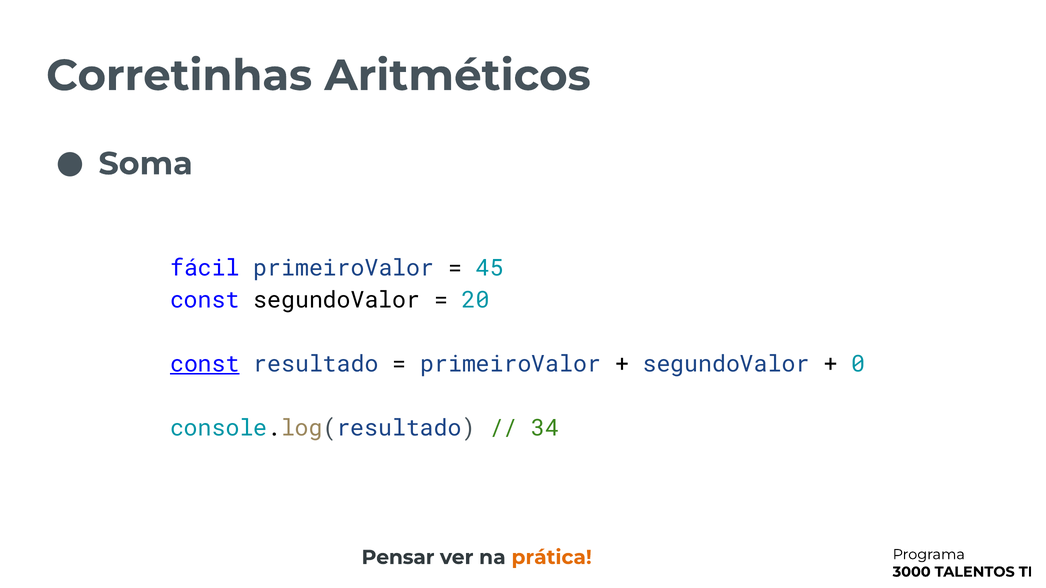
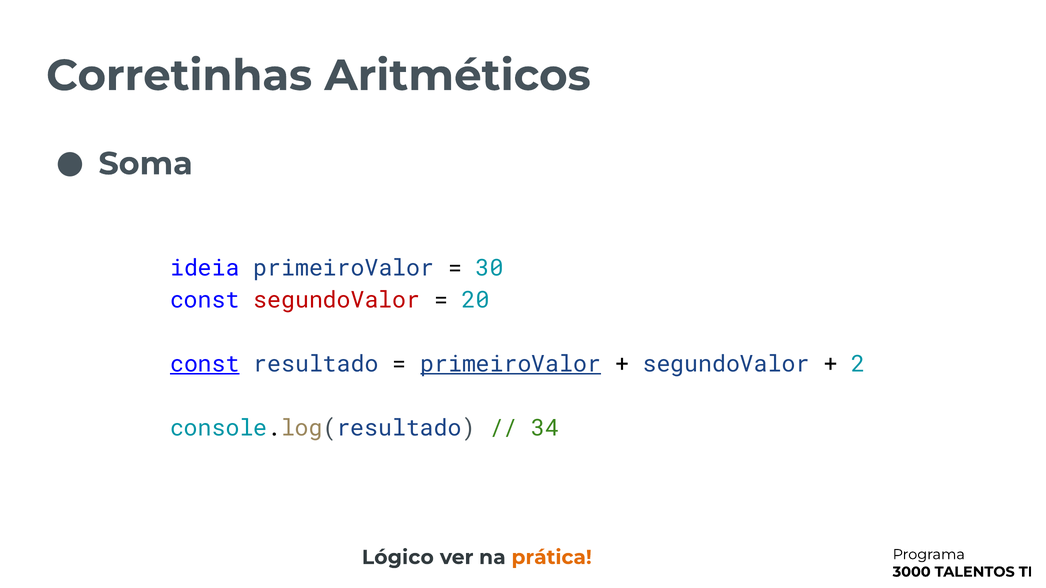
fácil: fácil -> ideia
45: 45 -> 30
segundoValor at (337, 300) colour: black -> red
primeiroValor at (511, 364) underline: none -> present
0: 0 -> 2
Pensar: Pensar -> Lógico
